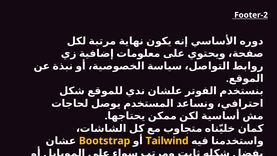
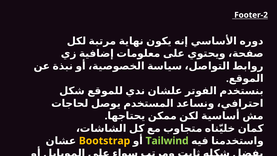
Tailwind colour: yellow -> light green
